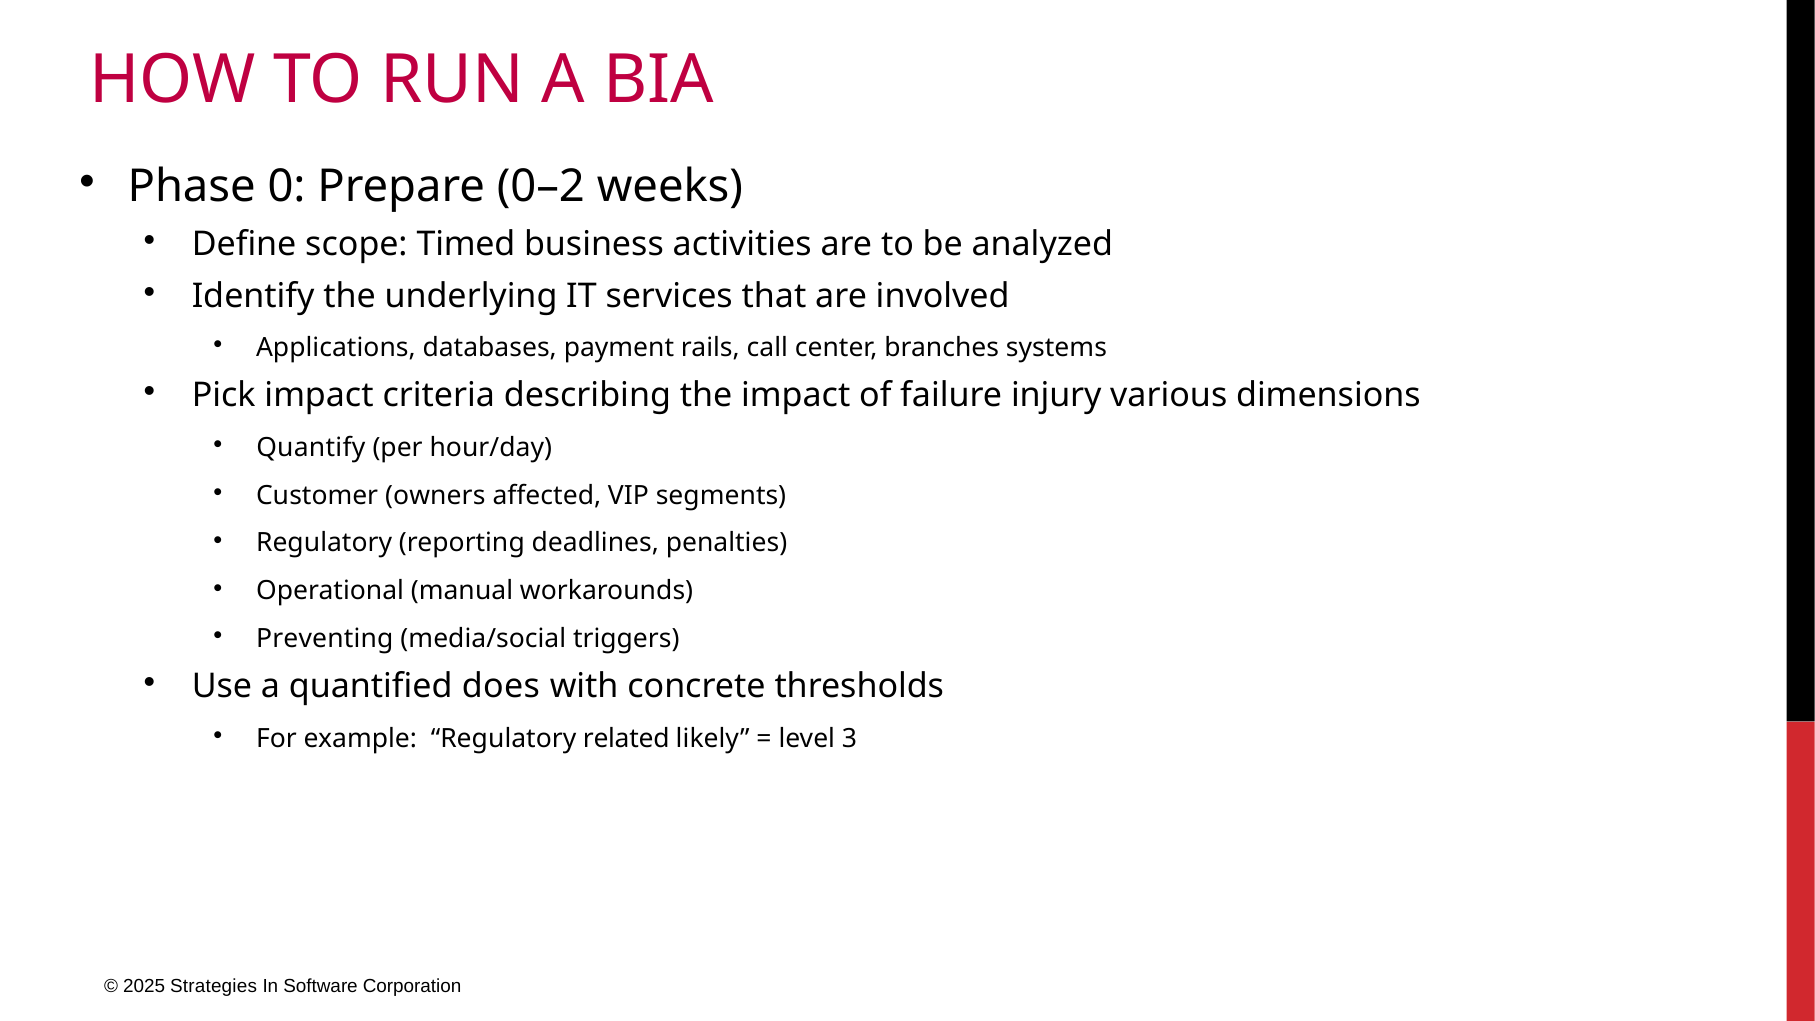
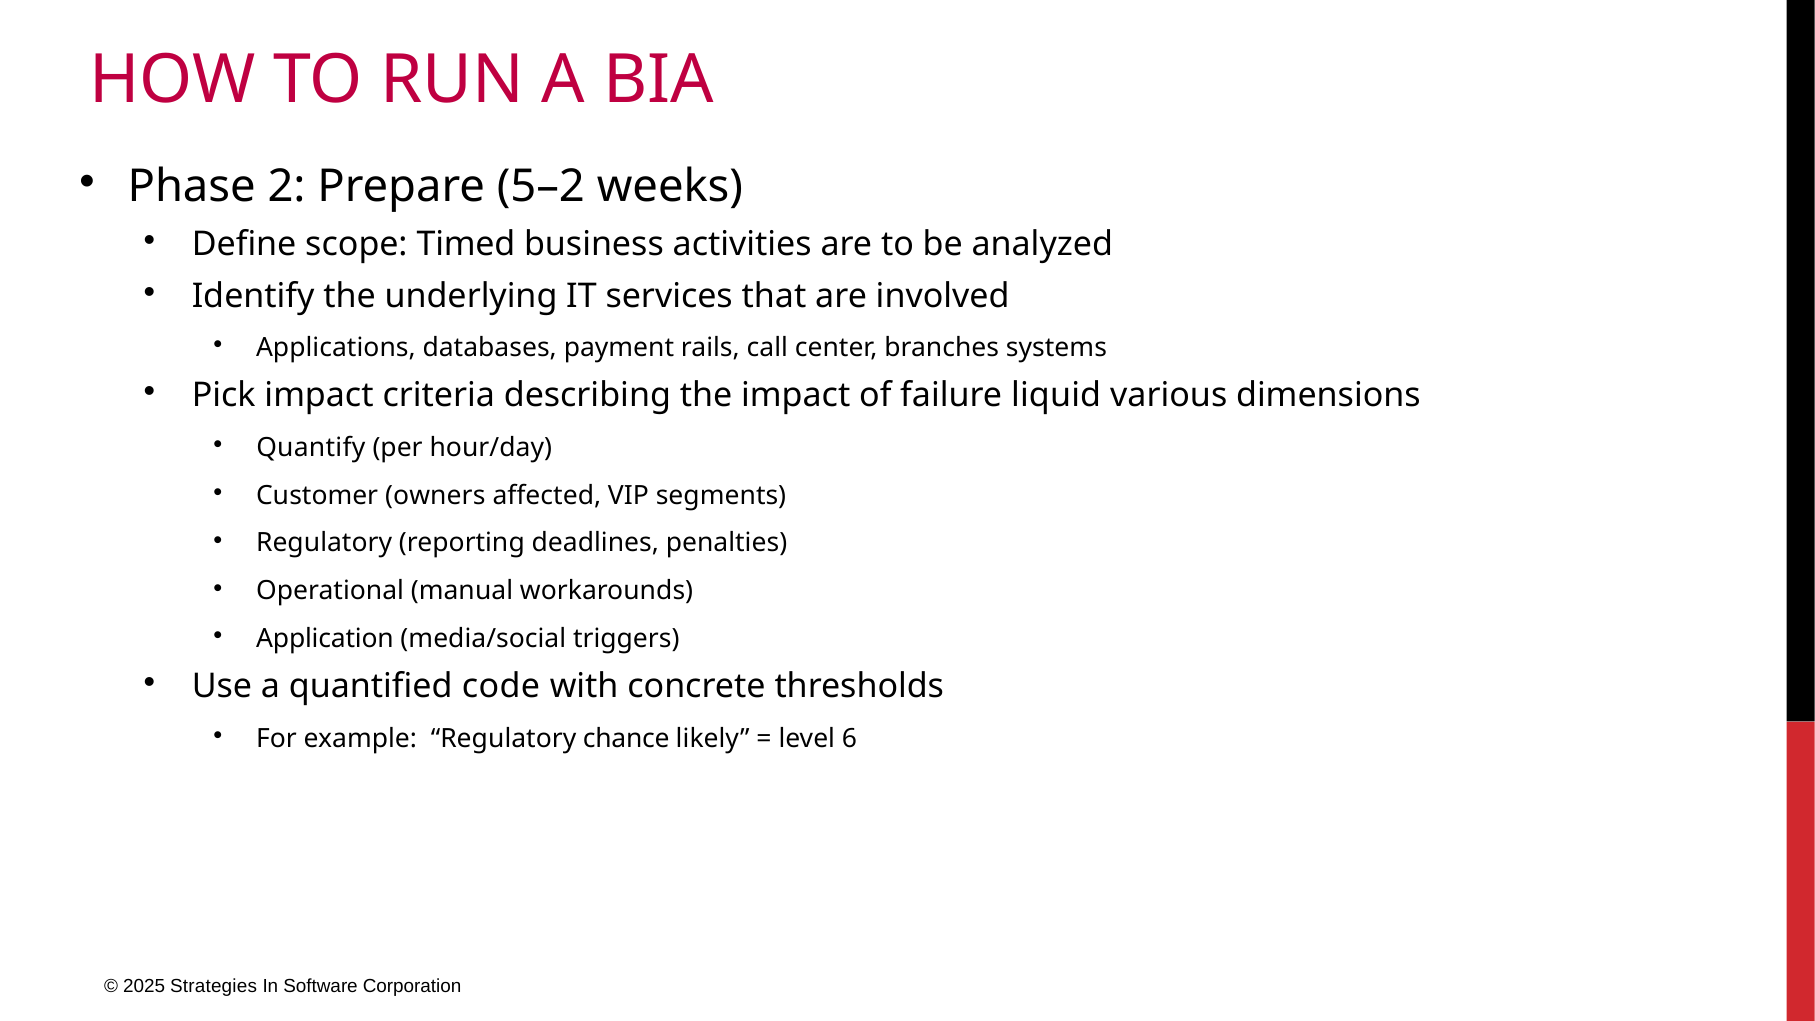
0: 0 -> 2
0–2: 0–2 -> 5–2
injury: injury -> liquid
Preventing: Preventing -> Application
does: does -> code
related: related -> chance
3: 3 -> 6
